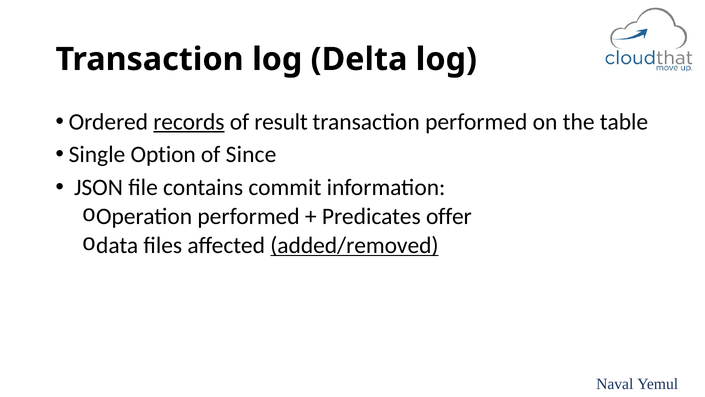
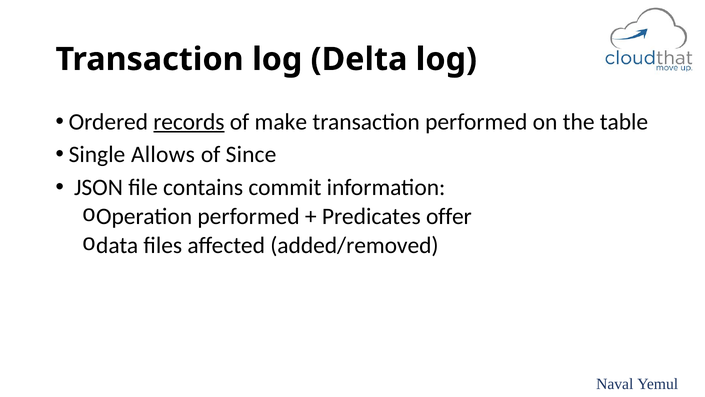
result: result -> make
Option: Option -> Allows
added/removed underline: present -> none
